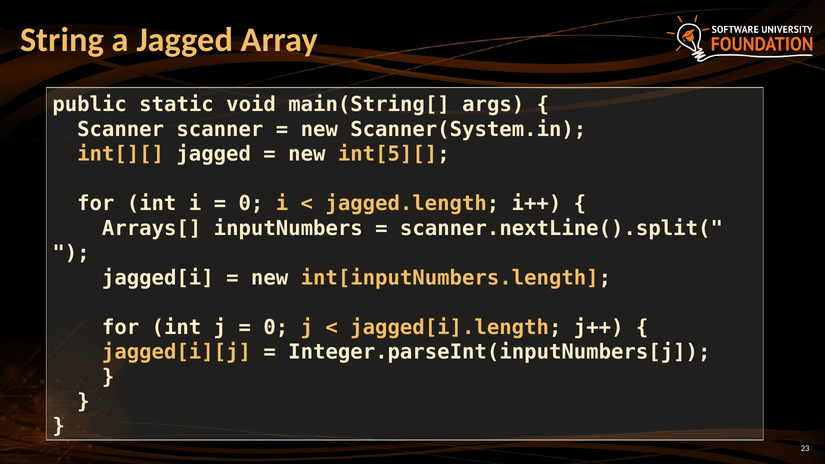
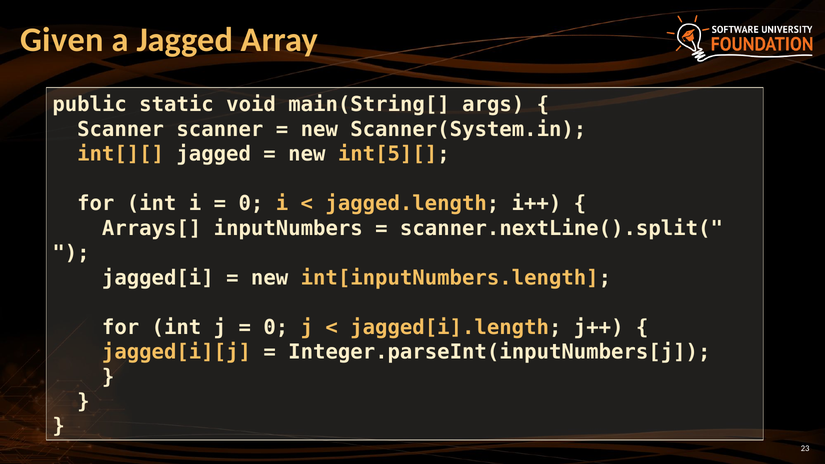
String: String -> Given
